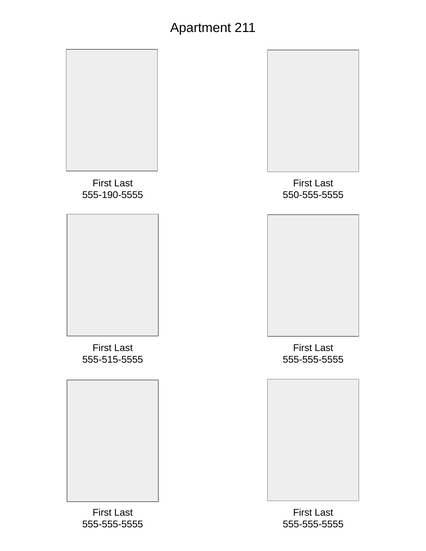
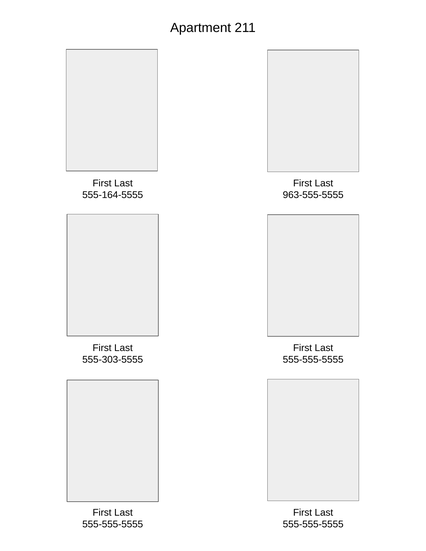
555-190-5555: 555-190-5555 -> 555-164-5555
550-555-5555: 550-555-5555 -> 963-555-5555
555-515-5555: 555-515-5555 -> 555-303-5555
